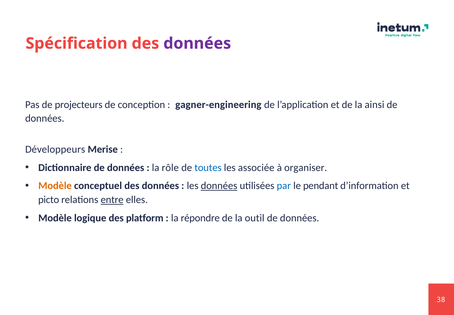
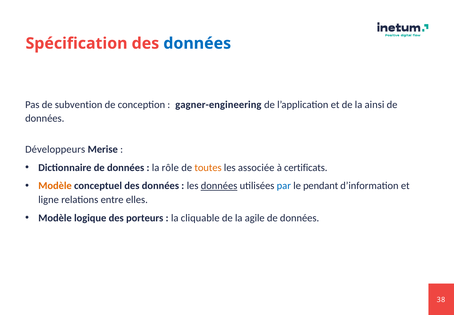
données at (197, 43) colour: purple -> blue
projecteurs: projecteurs -> subvention
toutes colour: blue -> orange
organiser: organiser -> certificats
picto: picto -> ligne
entre underline: present -> none
platform: platform -> porteurs
répondre: répondre -> cliquable
outil: outil -> agile
